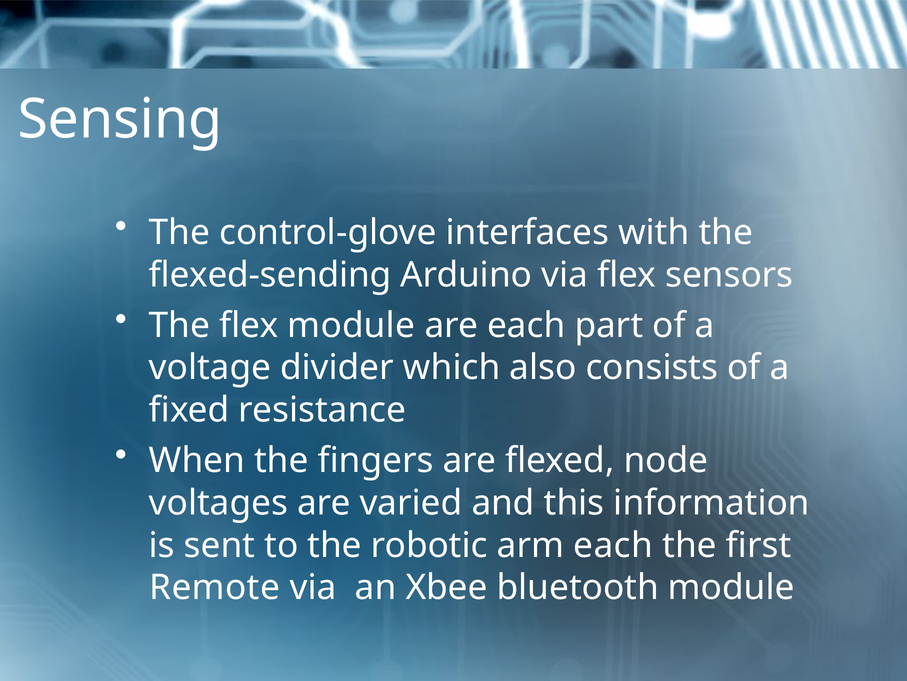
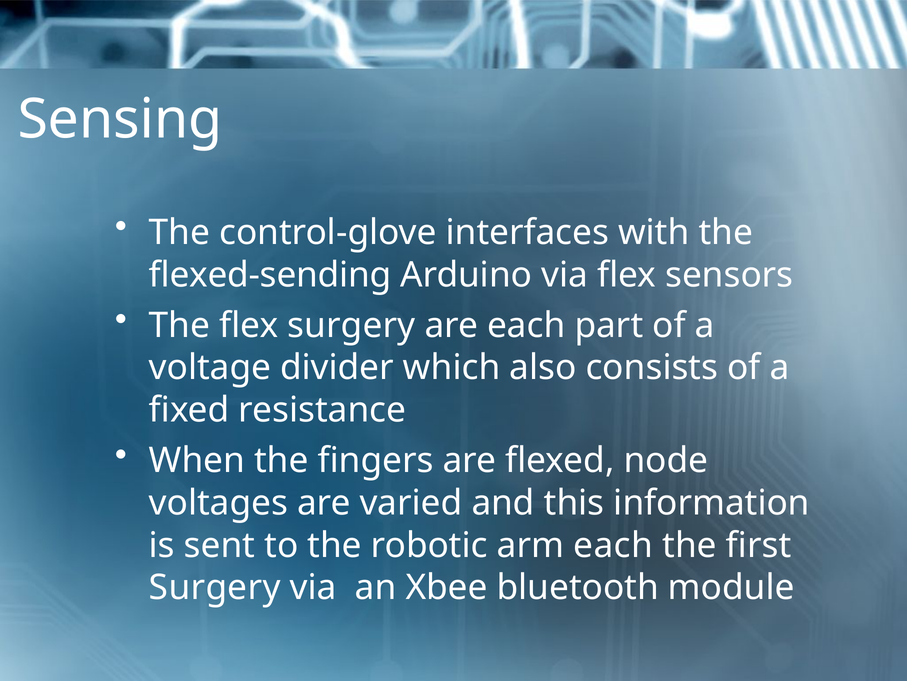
flex module: module -> surgery
Remote at (215, 587): Remote -> Surgery
